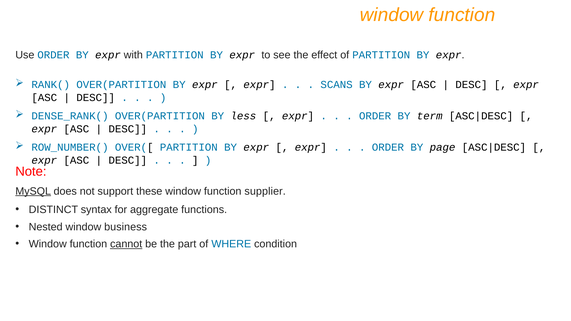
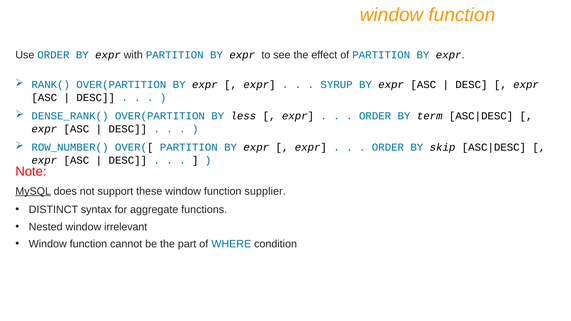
SCANS: SCANS -> SYRUP
page: page -> skip
business: business -> irrelevant
cannot underline: present -> none
